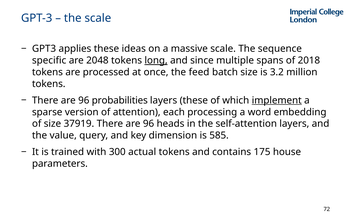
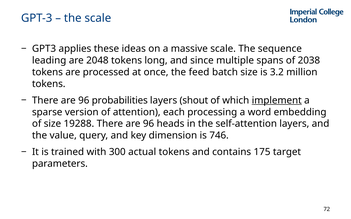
specific: specific -> leading
long underline: present -> none
2018: 2018 -> 2038
layers these: these -> shout
37919: 37919 -> 19288
585: 585 -> 746
house: house -> target
